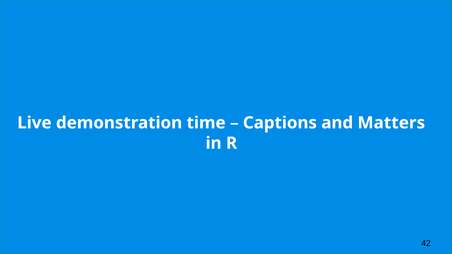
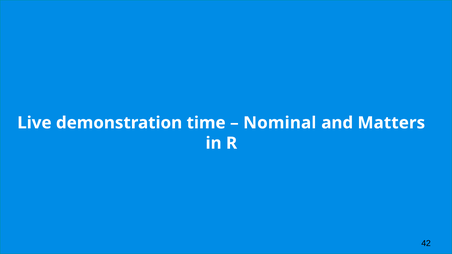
Captions: Captions -> Nominal
